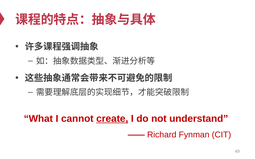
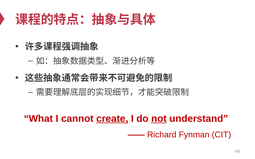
not underline: none -> present
